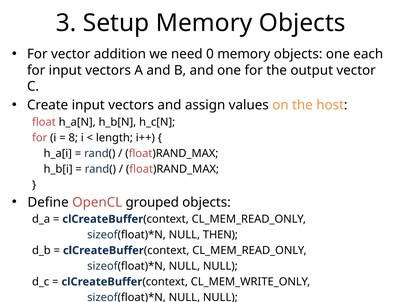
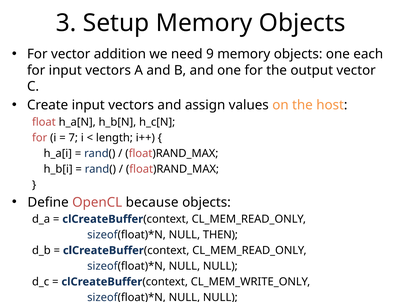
0: 0 -> 9
8: 8 -> 7
grouped: grouped -> because
